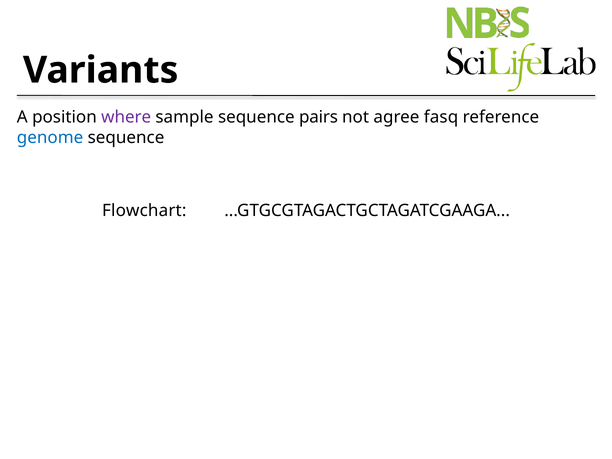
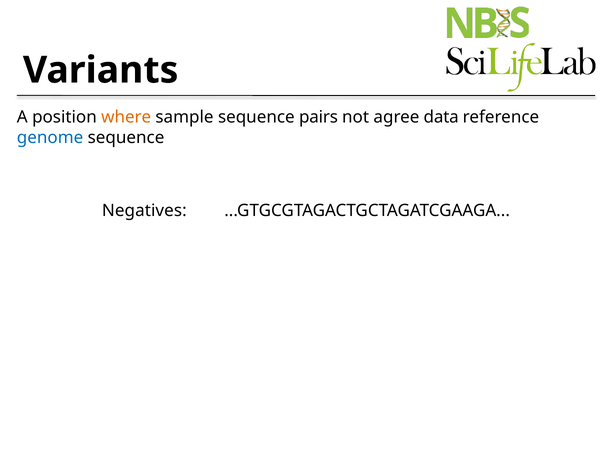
where colour: purple -> orange
fasq: fasq -> data
Flowchart: Flowchart -> Negatives
